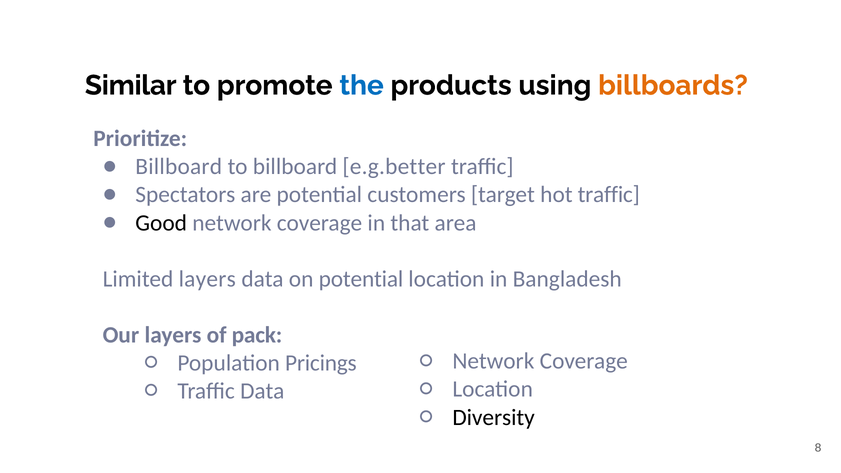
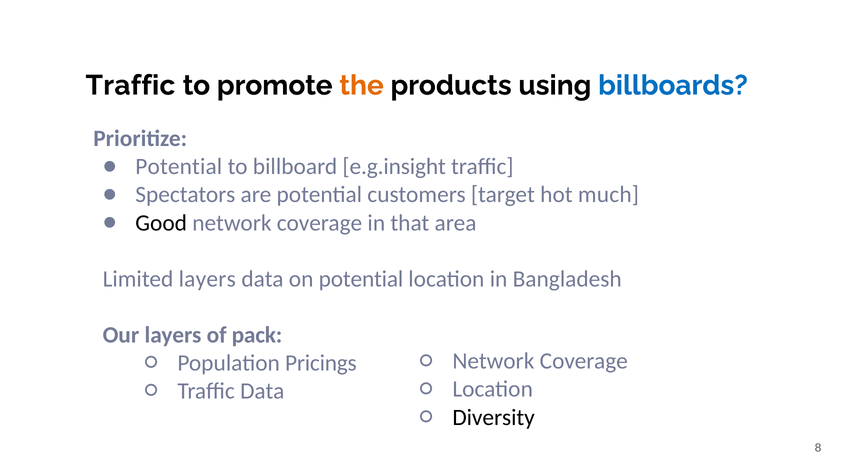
Similar at (131, 85): Similar -> Traffic
the colour: blue -> orange
billboards colour: orange -> blue
Billboard at (179, 167): Billboard -> Potential
e.g.better: e.g.better -> e.g.insight
hot traffic: traffic -> much
